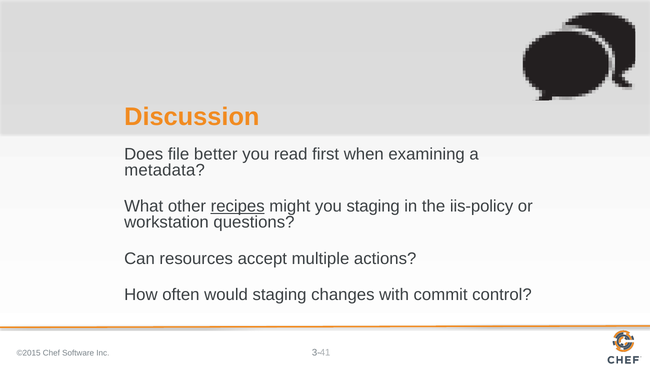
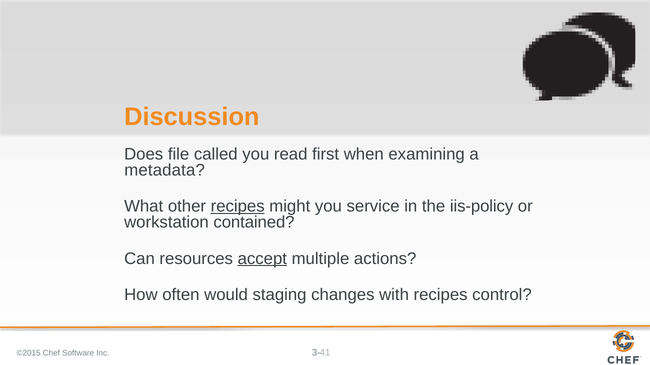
better: better -> called
you staging: staging -> service
questions: questions -> contained
accept underline: none -> present
with commit: commit -> recipes
